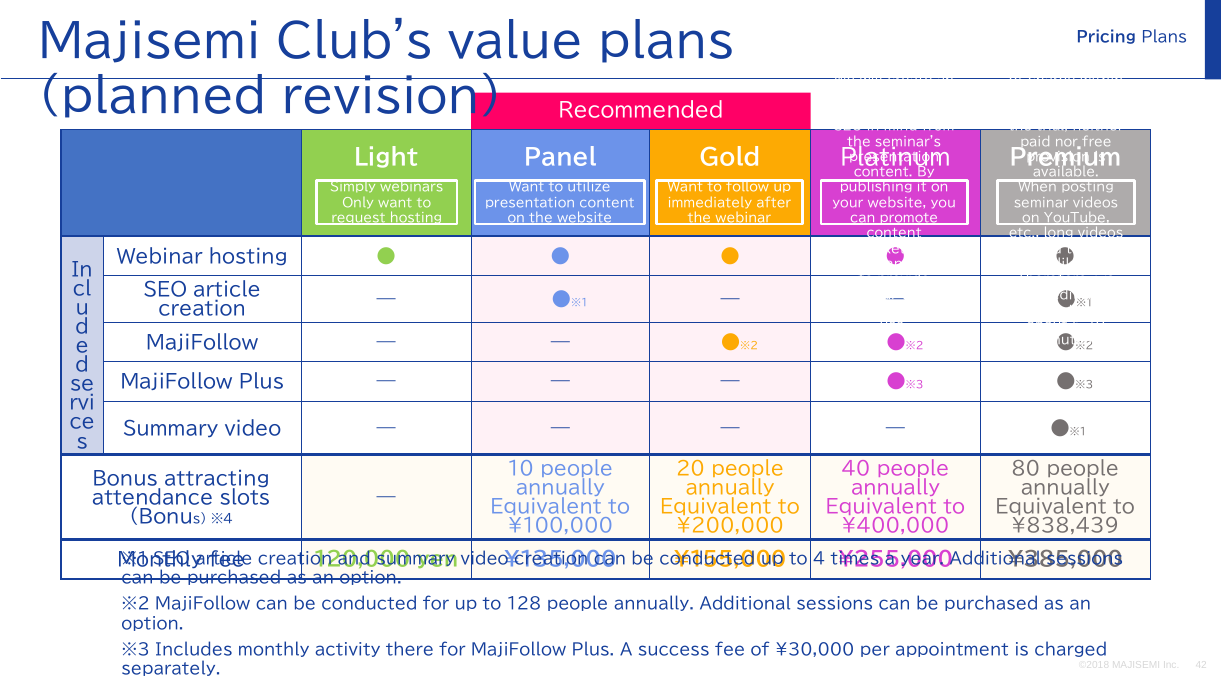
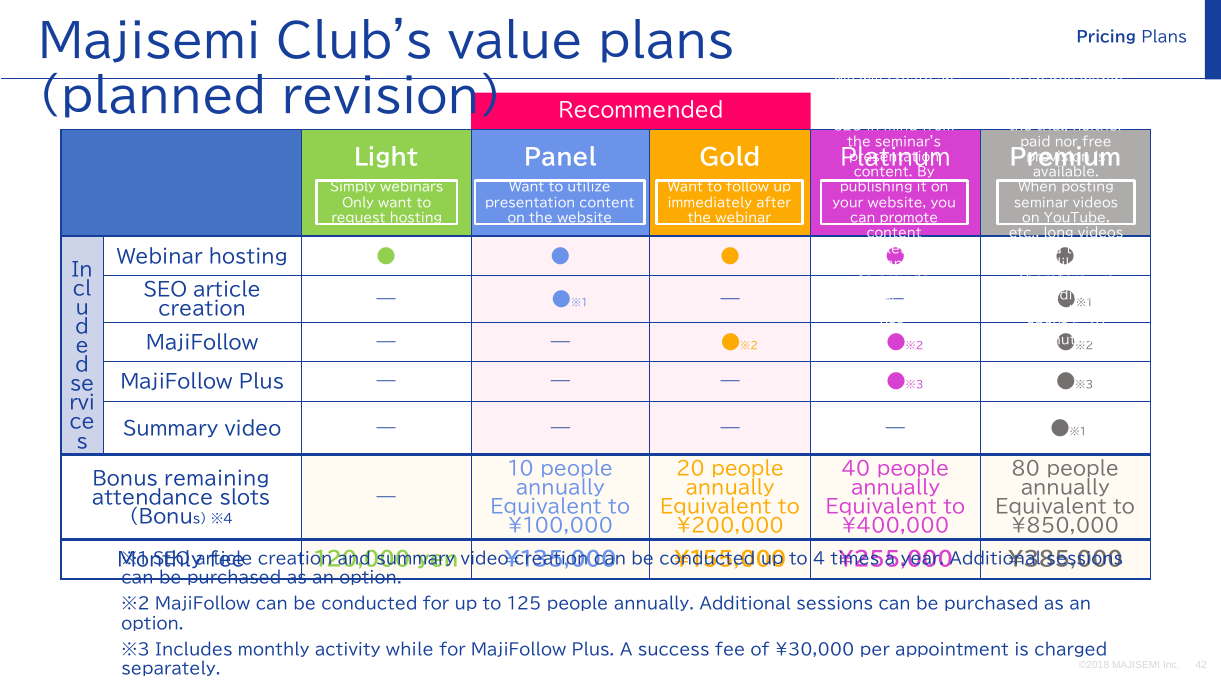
attracting: attracting -> remaining
¥838,439: ¥838,439 -> ¥850,000
128: 128 -> 125
there: there -> while
